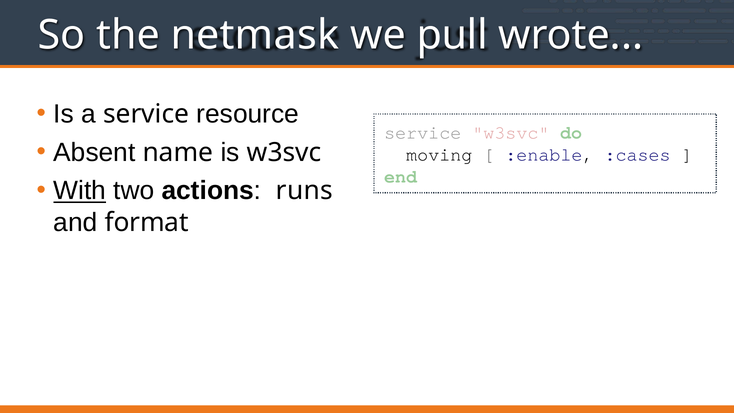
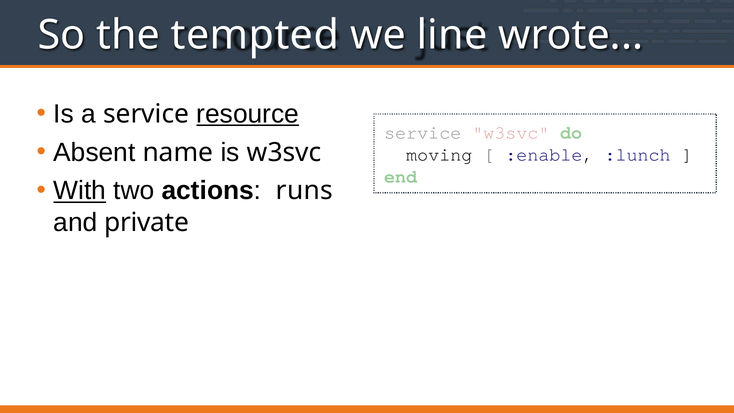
netmask: netmask -> tempted
pull: pull -> line
resource underline: none -> present
:cases: :cases -> :lunch
format: format -> private
